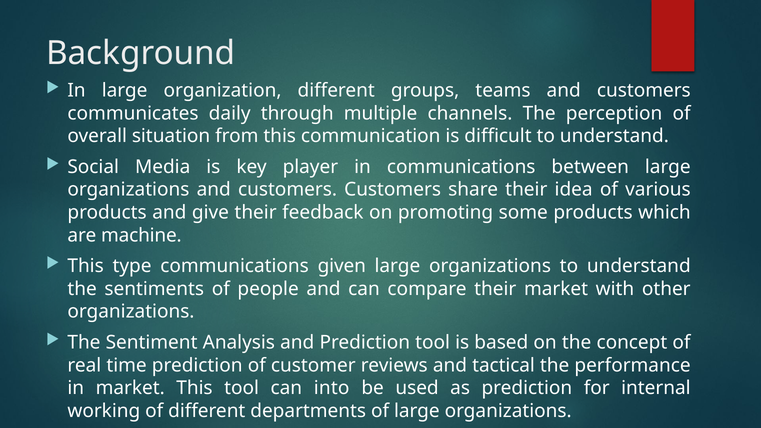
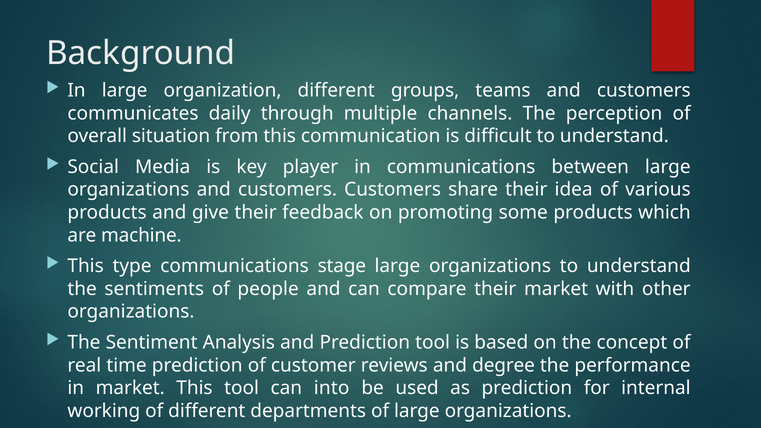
given: given -> stage
tactical: tactical -> degree
